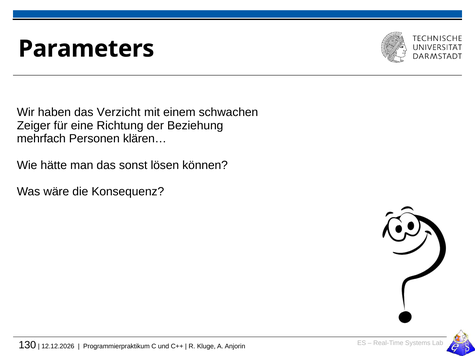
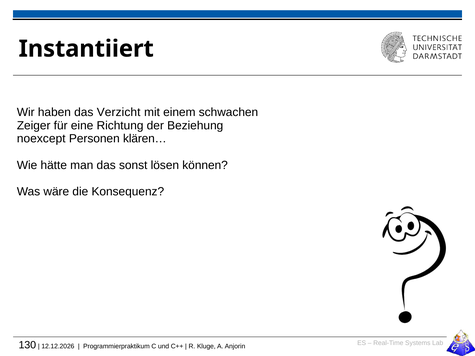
Parameters: Parameters -> Instantiiert
mehrfach: mehrfach -> noexcept
